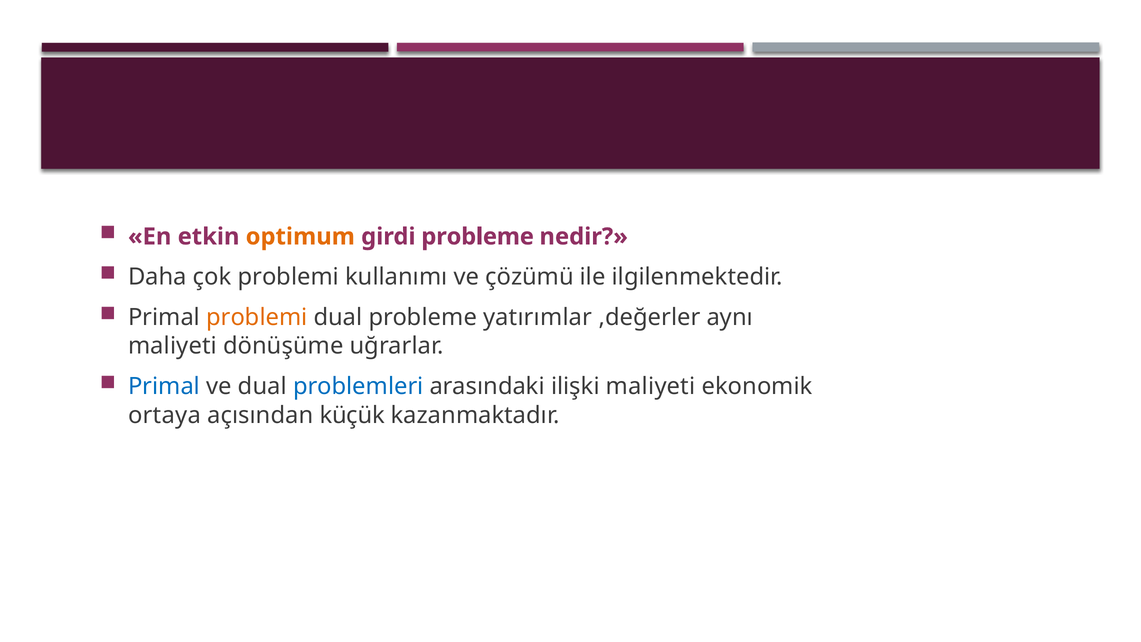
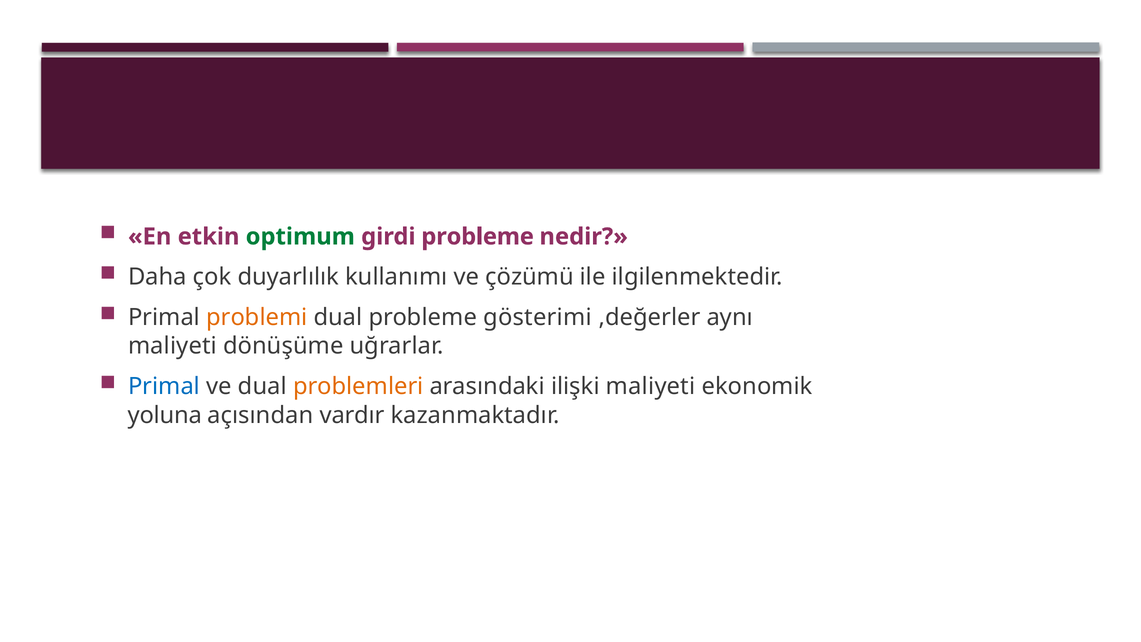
optimum colour: orange -> green
çok problemi: problemi -> duyarlılık
yatırımlar: yatırımlar -> gösterimi
problemleri colour: blue -> orange
ortaya: ortaya -> yoluna
küçük: küçük -> vardır
